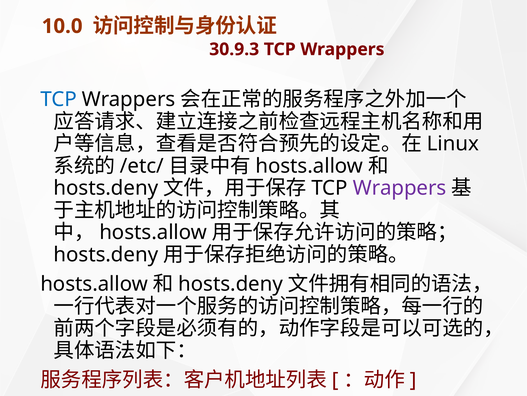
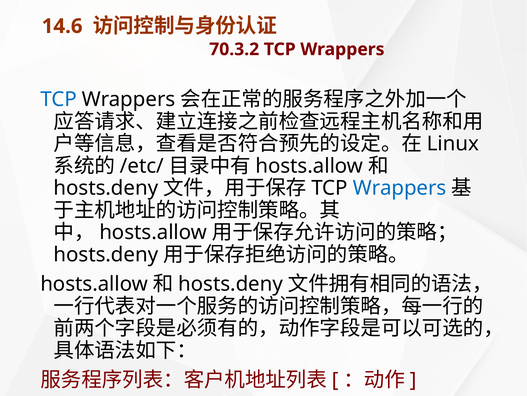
10.0: 10.0 -> 14.6
30.9.3: 30.9.3 -> 70.3.2
Wrappers at (400, 188) colour: purple -> blue
